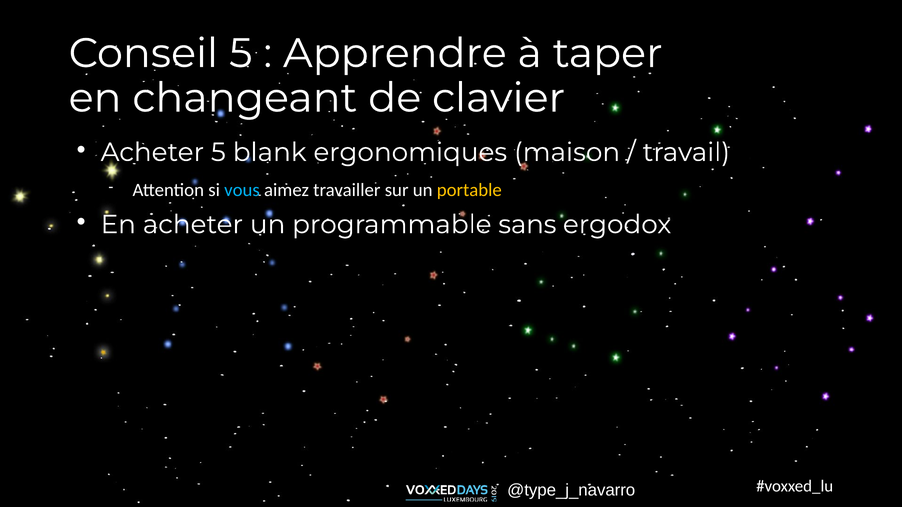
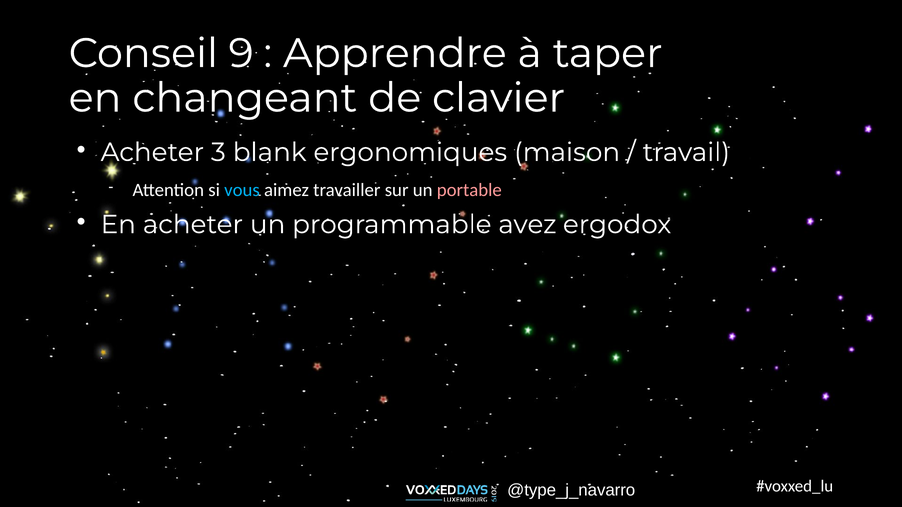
Conseil 5: 5 -> 9
Acheter 5: 5 -> 3
portable colour: yellow -> pink
sans: sans -> avez
